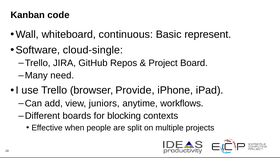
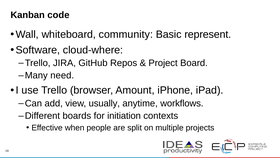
continuous: continuous -> community
cloud-single: cloud-single -> cloud-where
Provide: Provide -> Amount
juniors: juniors -> usually
blocking: blocking -> initiation
